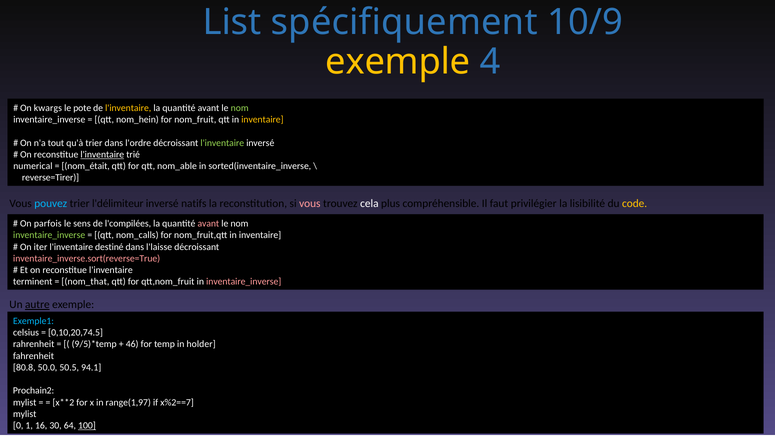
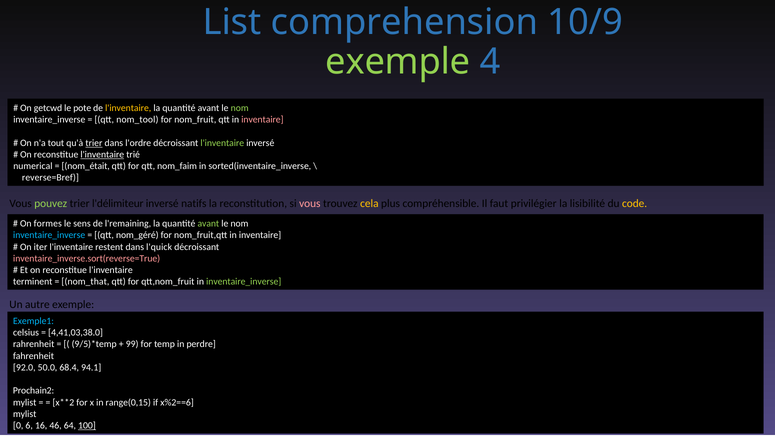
spécifiquement: spécifiquement -> comprehension
exemple at (398, 62) colour: yellow -> light green
kwargs: kwargs -> getcwd
nom_hein: nom_hein -> nom_tool
inventaire at (262, 120) colour: yellow -> pink
trier at (94, 143) underline: none -> present
nom_able: nom_able -> nom_faim
reverse=Tirer: reverse=Tirer -> reverse=Bref
pouvez colour: light blue -> light green
cela colour: white -> yellow
parfois: parfois -> formes
l'compilées: l'compilées -> l'remaining
avant at (208, 224) colour: pink -> light green
inventaire_inverse at (49, 235) colour: light green -> light blue
nom_calls: nom_calls -> nom_géré
destiné: destiné -> restent
l'laisse: l'laisse -> l'quick
inventaire_inverse at (244, 282) colour: pink -> light green
autre underline: present -> none
0,10,20,74.5: 0,10,20,74.5 -> 4,41,03,38.0
46: 46 -> 99
holder: holder -> perdre
80.8: 80.8 -> 92.0
50.5: 50.5 -> 68.4
range(1,97: range(1,97 -> range(0,15
x%2==7: x%2==7 -> x%2==6
1: 1 -> 6
30: 30 -> 46
